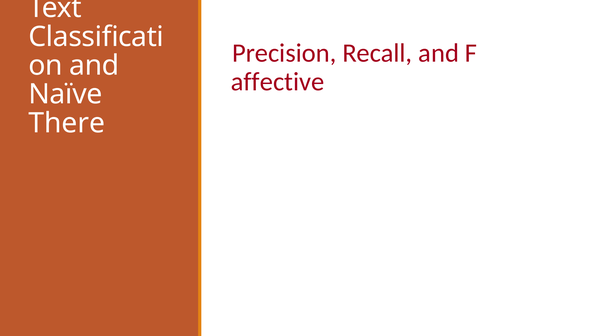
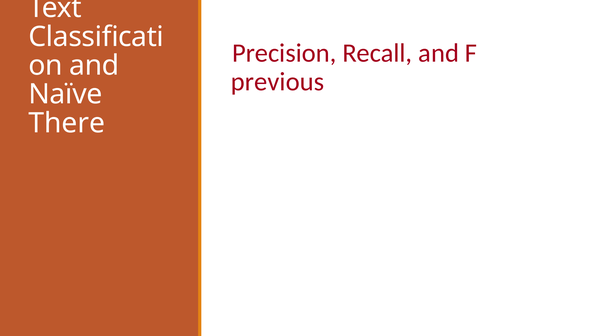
affective: affective -> previous
